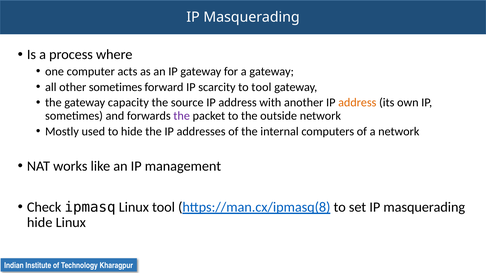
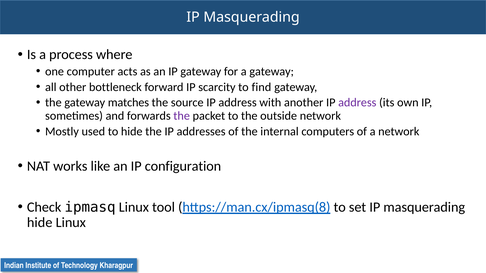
other sometimes: sometimes -> bottleneck
to tool: tool -> find
capacity: capacity -> matches
address at (357, 103) colour: orange -> purple
management: management -> configuration
